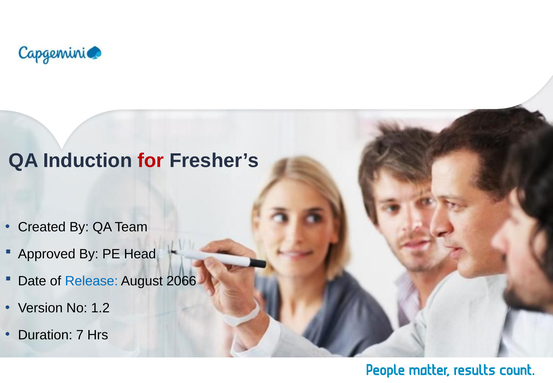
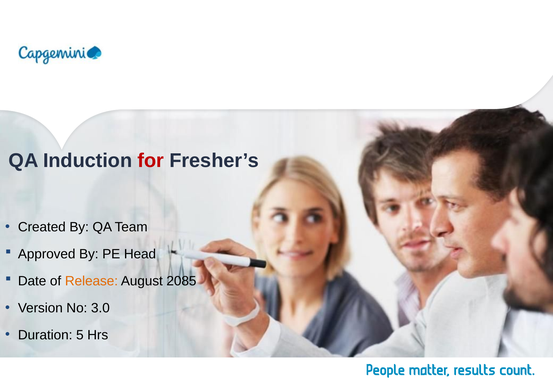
Release colour: blue -> orange
2066: 2066 -> 2085
1.2: 1.2 -> 3.0
7: 7 -> 5
